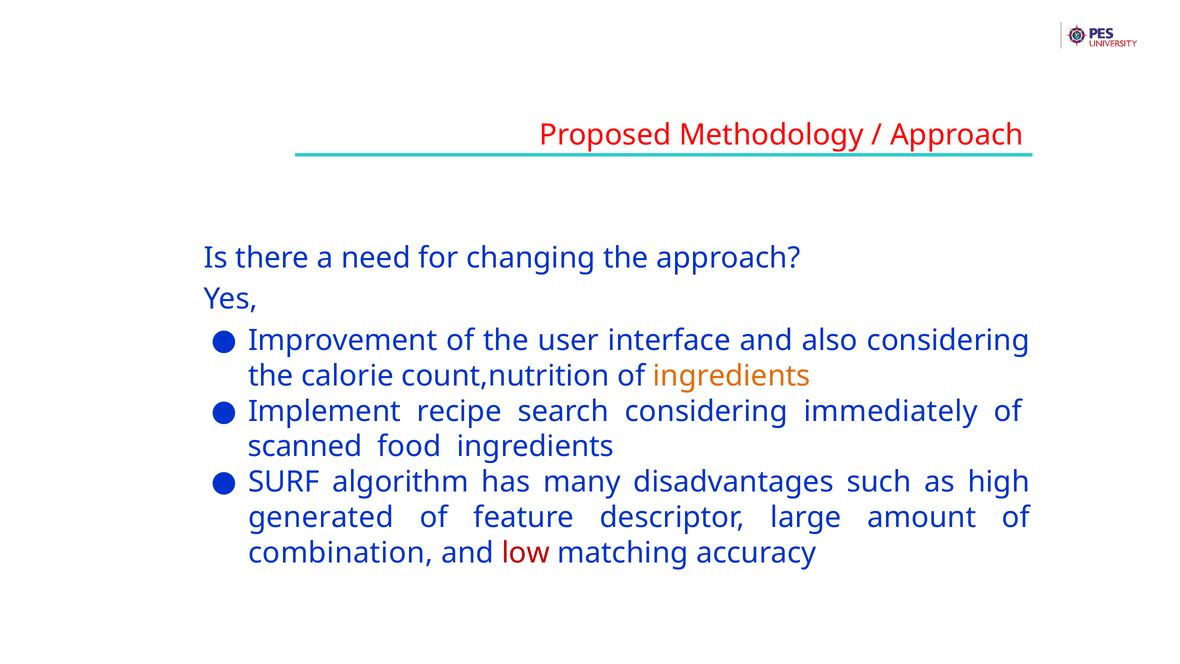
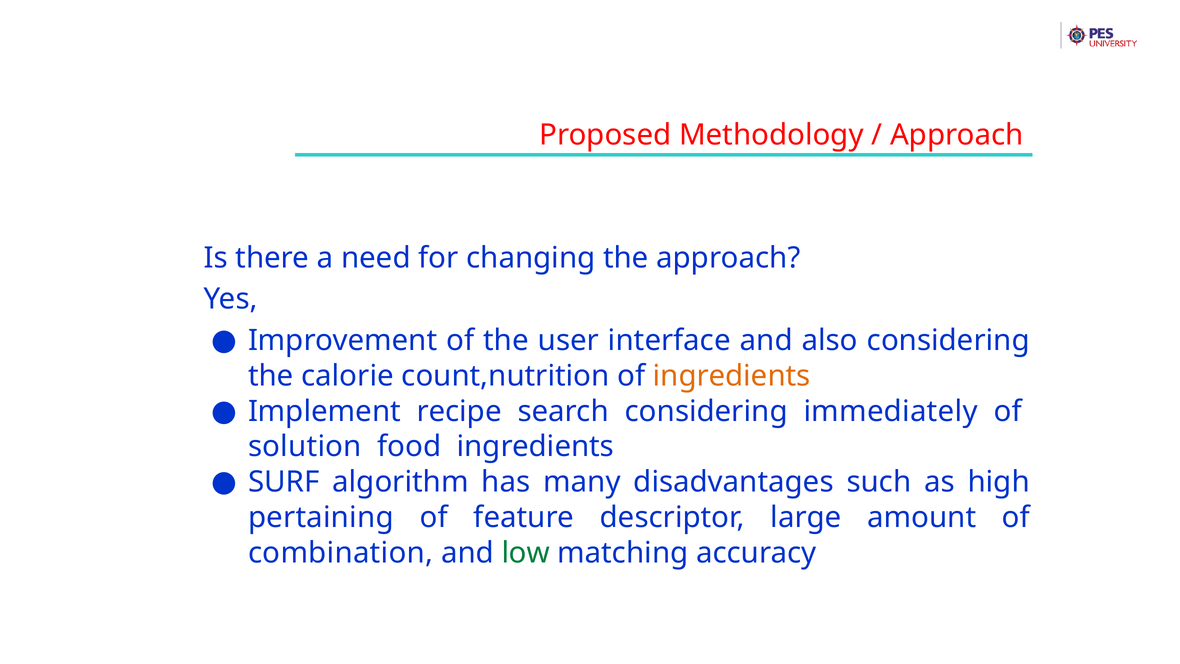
scanned: scanned -> solution
generated: generated -> pertaining
low colour: red -> green
